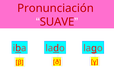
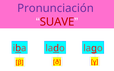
Pronunciación colour: red -> purple
